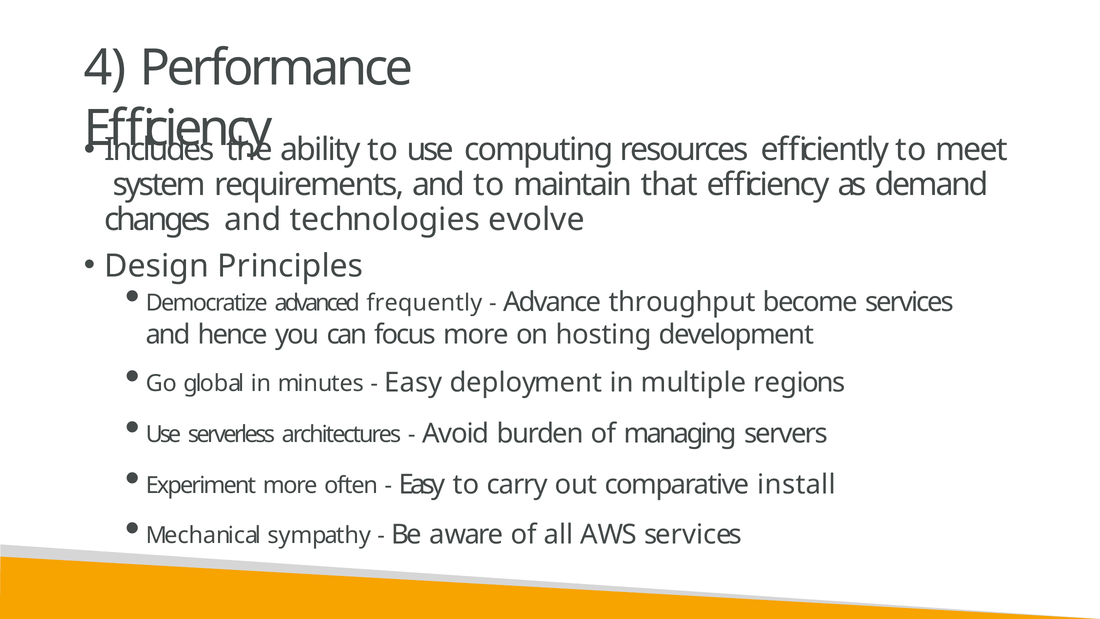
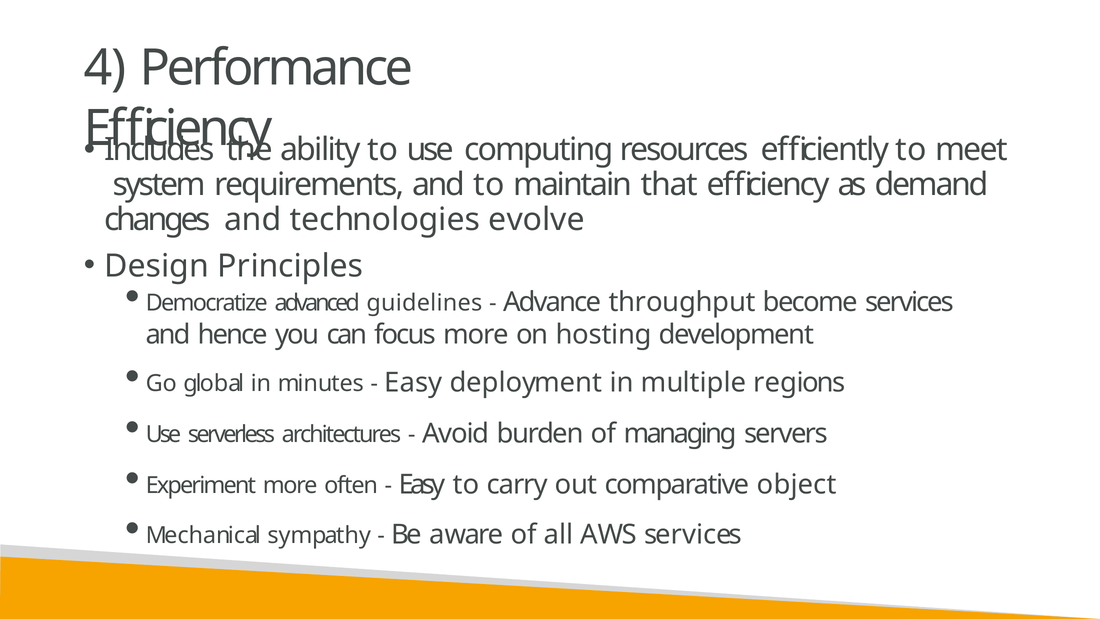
frequently: frequently -> guidelines
install: install -> object
